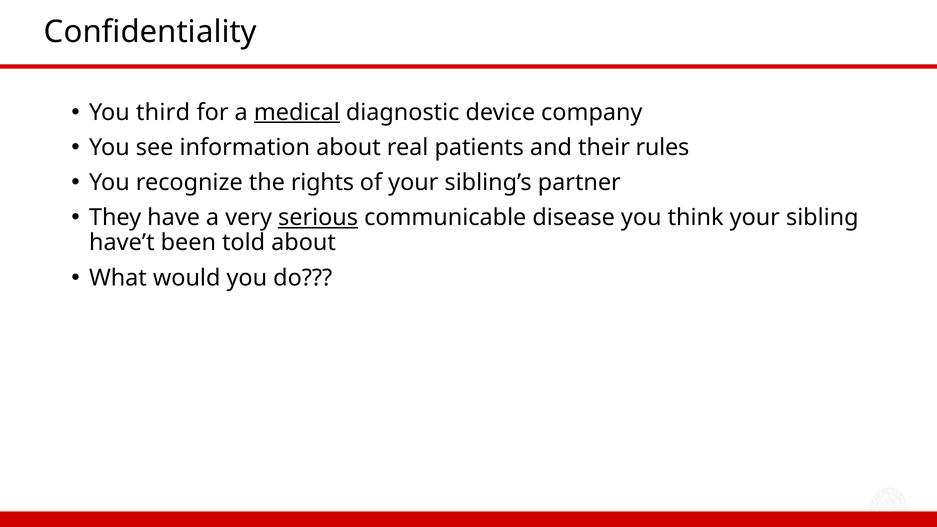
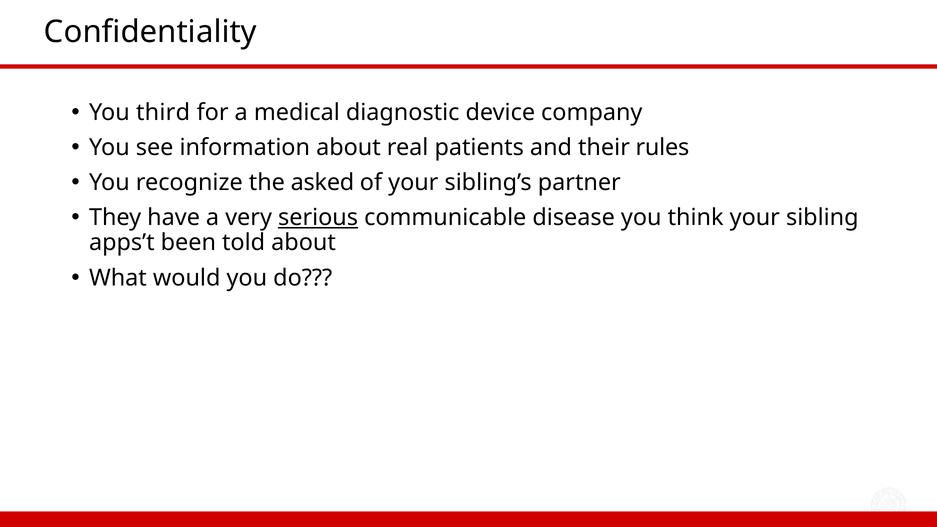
medical underline: present -> none
rights: rights -> asked
have’t: have’t -> apps’t
